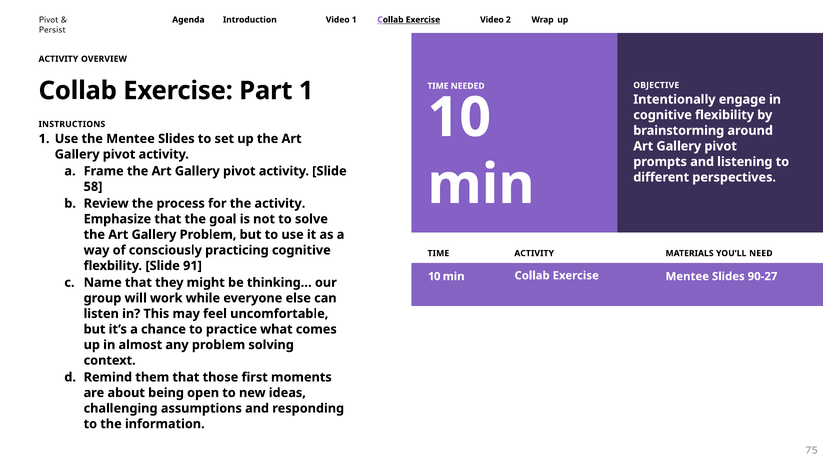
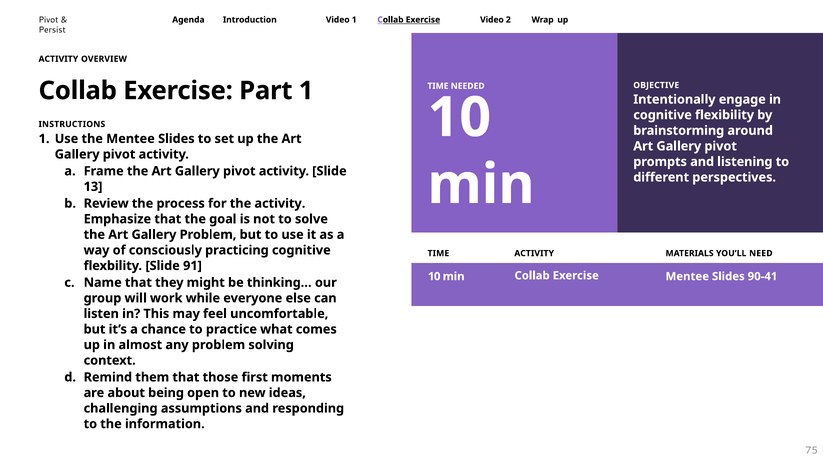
58: 58 -> 13
90-27: 90-27 -> 90-41
